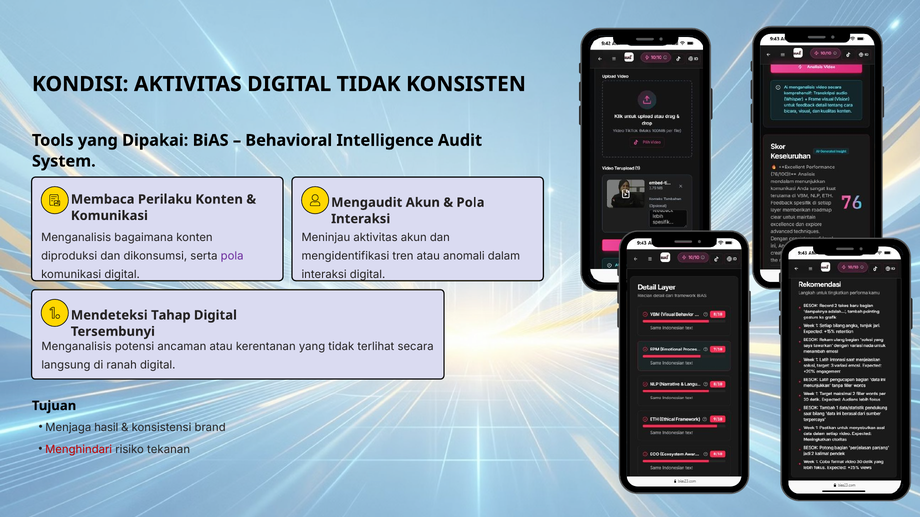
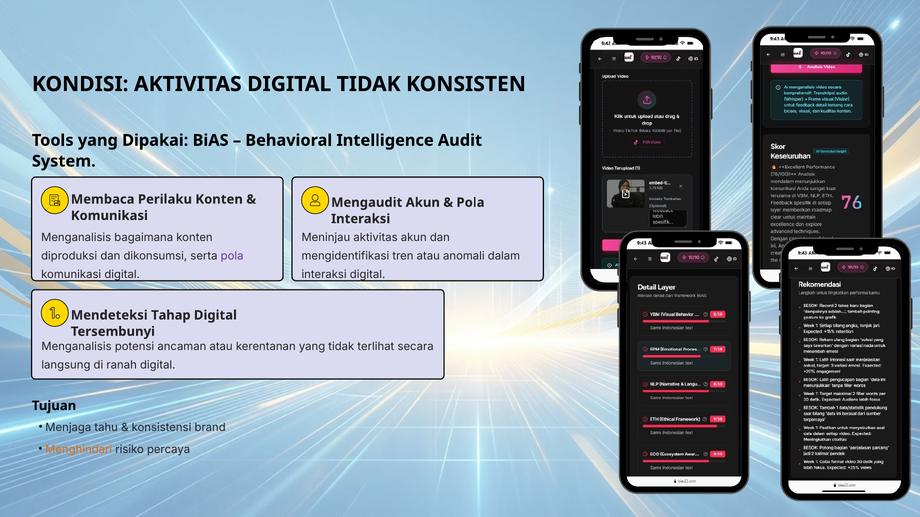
hasil: hasil -> tahu
Menghindari colour: red -> orange
tekanan: tekanan -> percaya
